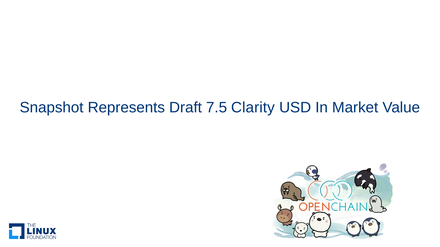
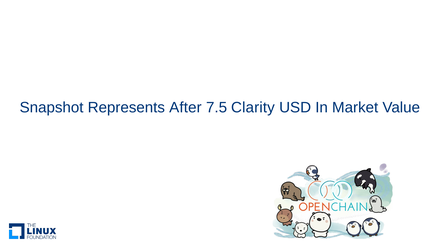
Draft: Draft -> After
